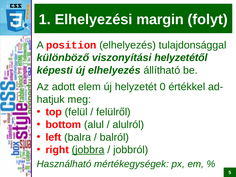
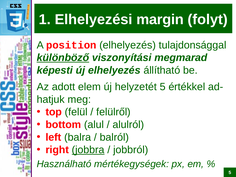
különböző underline: none -> present
helyzetétől: helyzetétől -> megmarad
helyzetét 0: 0 -> 5
